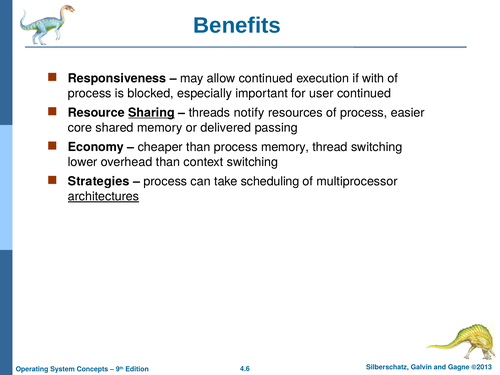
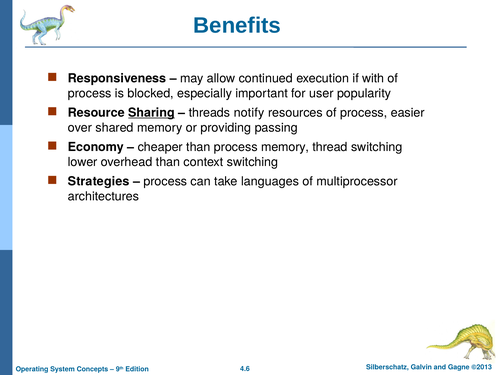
user continued: continued -> popularity
core: core -> over
delivered: delivered -> providing
scheduling: scheduling -> languages
architectures underline: present -> none
